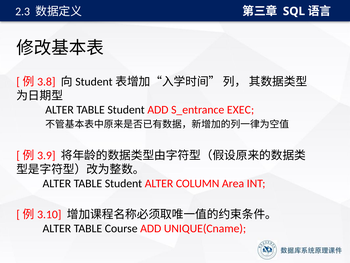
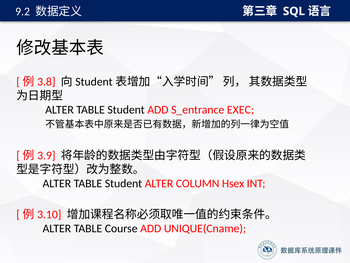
2.3: 2.3 -> 9.2
Area: Area -> Hsex
